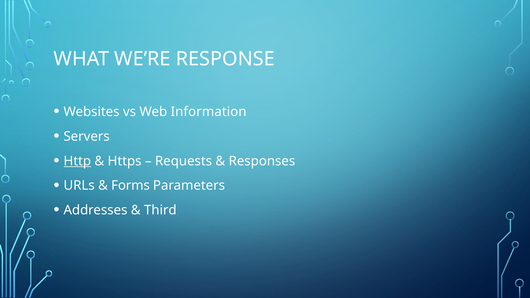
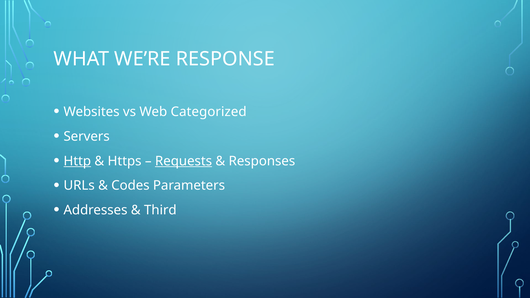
Information: Information -> Categorized
Requests underline: none -> present
Forms: Forms -> Codes
